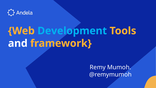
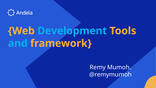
and colour: white -> light blue
